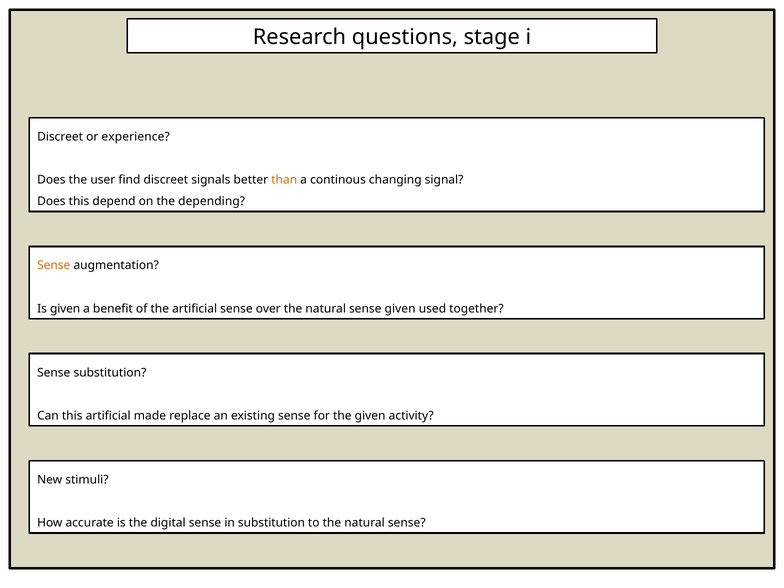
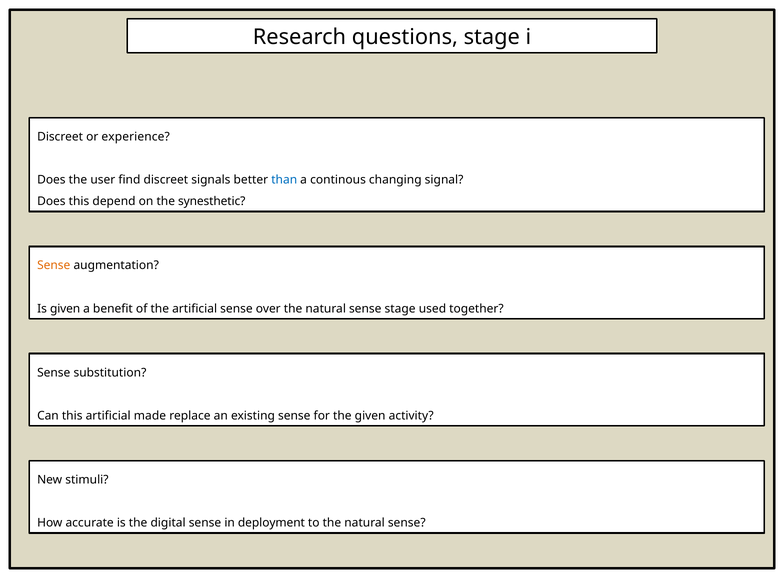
than colour: orange -> blue
depending: depending -> synesthetic
sense given: given -> stage
in substitution: substitution -> deployment
